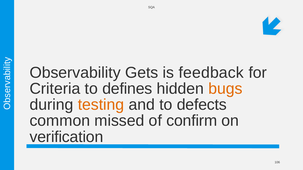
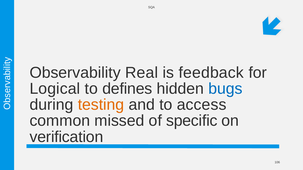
Gets: Gets -> Real
Criteria: Criteria -> Logical
bugs colour: orange -> blue
defects: defects -> access
confirm: confirm -> specific
